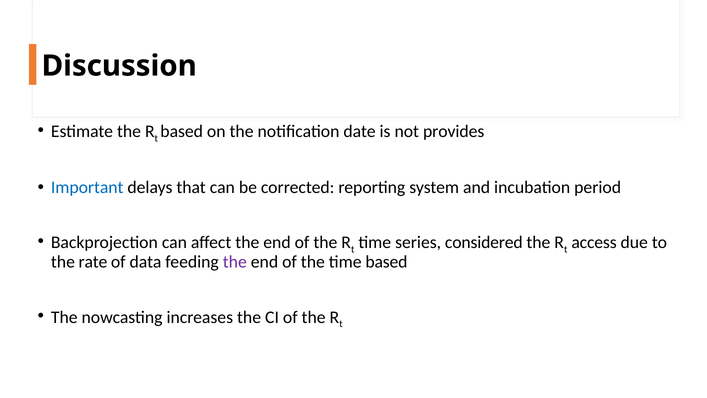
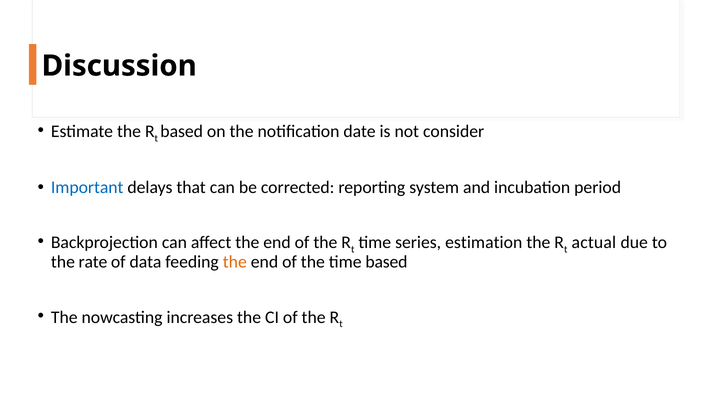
provides: provides -> consider
considered: considered -> estimation
access: access -> actual
the at (235, 262) colour: purple -> orange
